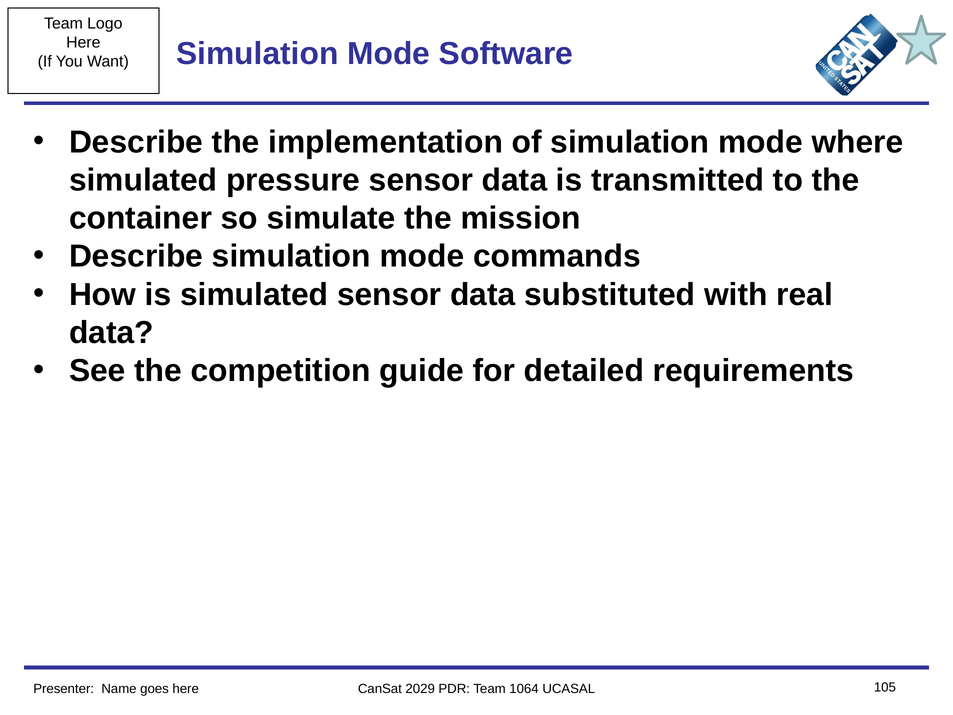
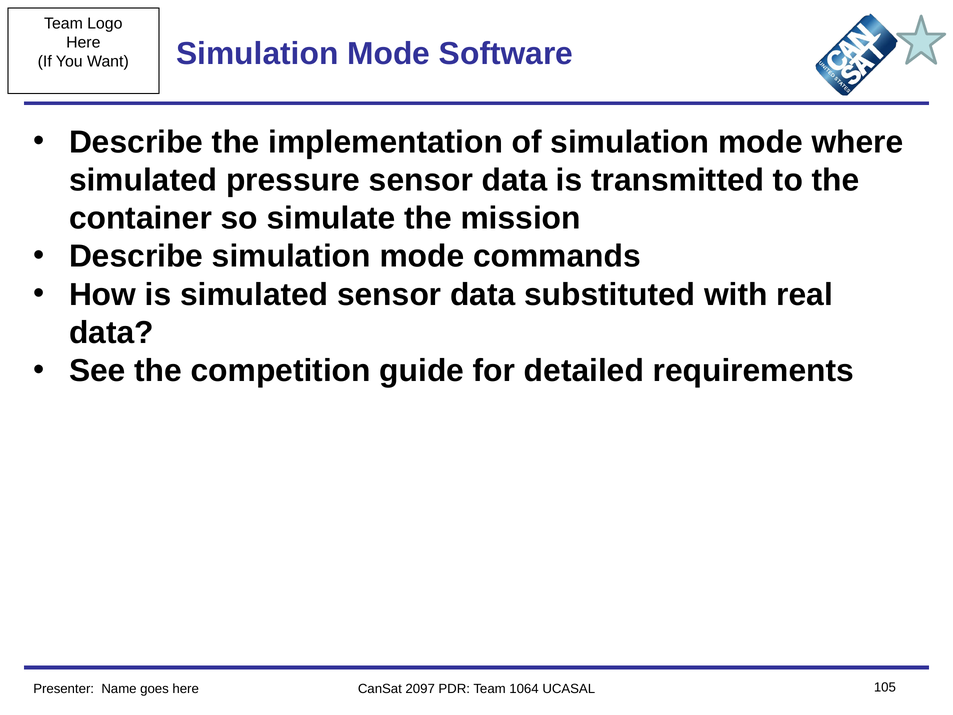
2029: 2029 -> 2097
